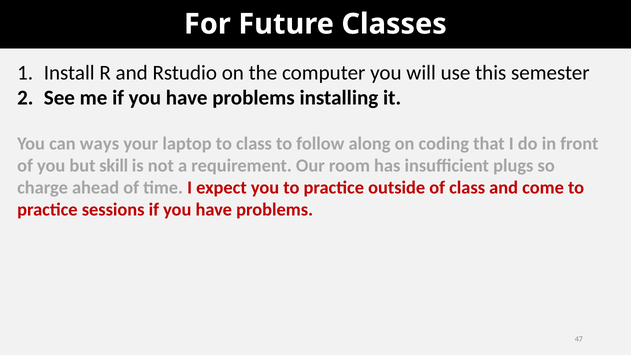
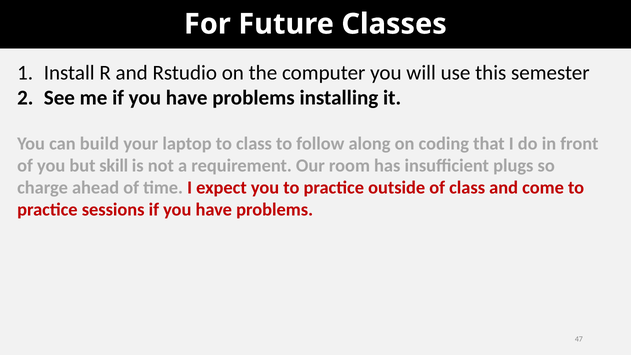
ways: ways -> build
